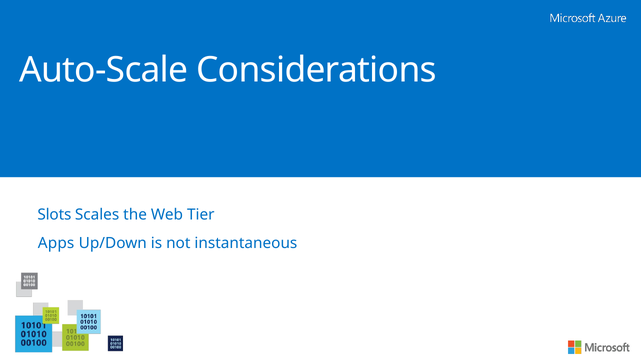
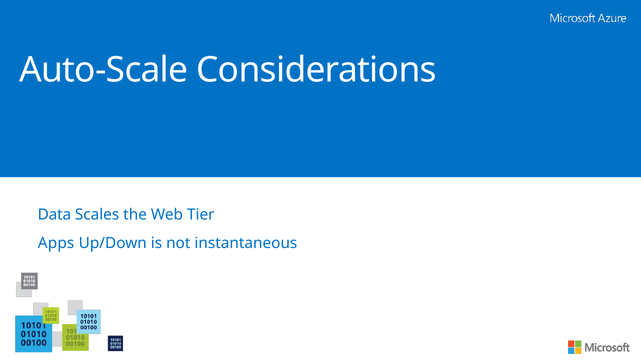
Slots: Slots -> Data
